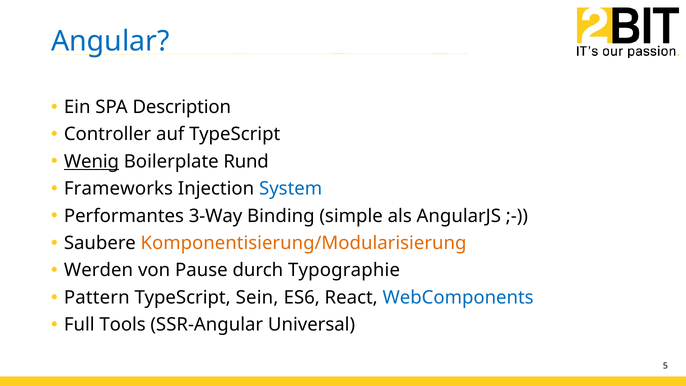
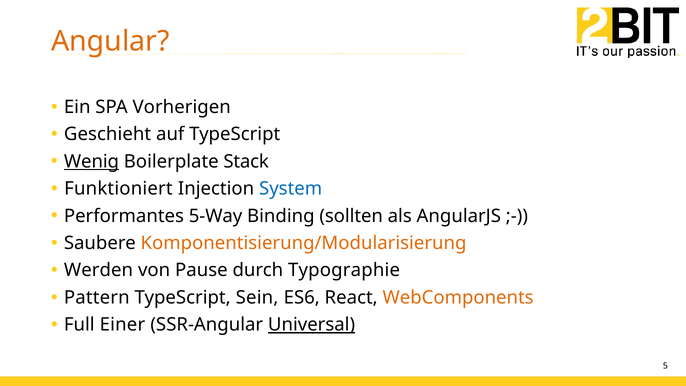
Angular colour: blue -> orange
Description: Description -> Vorherigen
Controller: Controller -> Geschieht
Rund: Rund -> Stack
Frameworks: Frameworks -> Funktioniert
3-Way: 3-Way -> 5-Way
simple: simple -> sollten
WebComponents colour: blue -> orange
Tools: Tools -> Einer
Universal underline: none -> present
